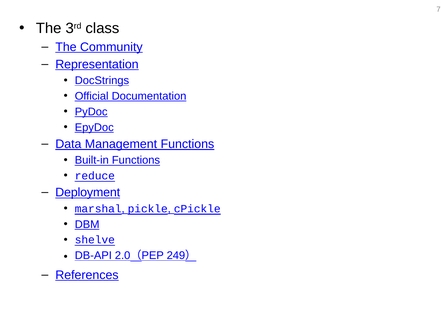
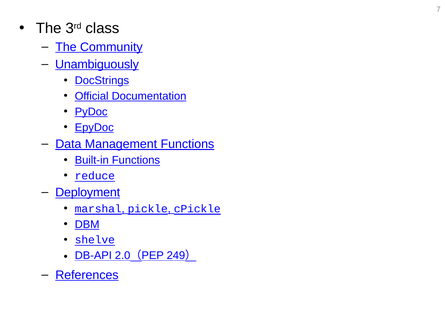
Representation: Representation -> Unambiguously
